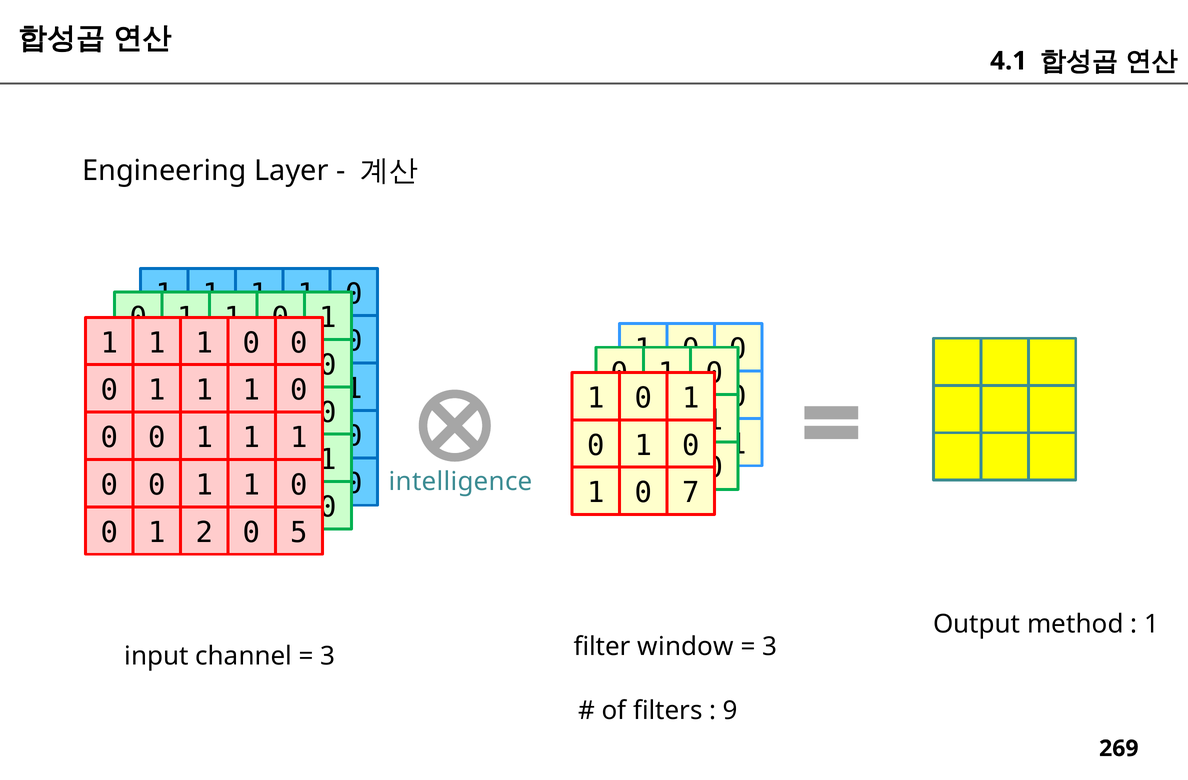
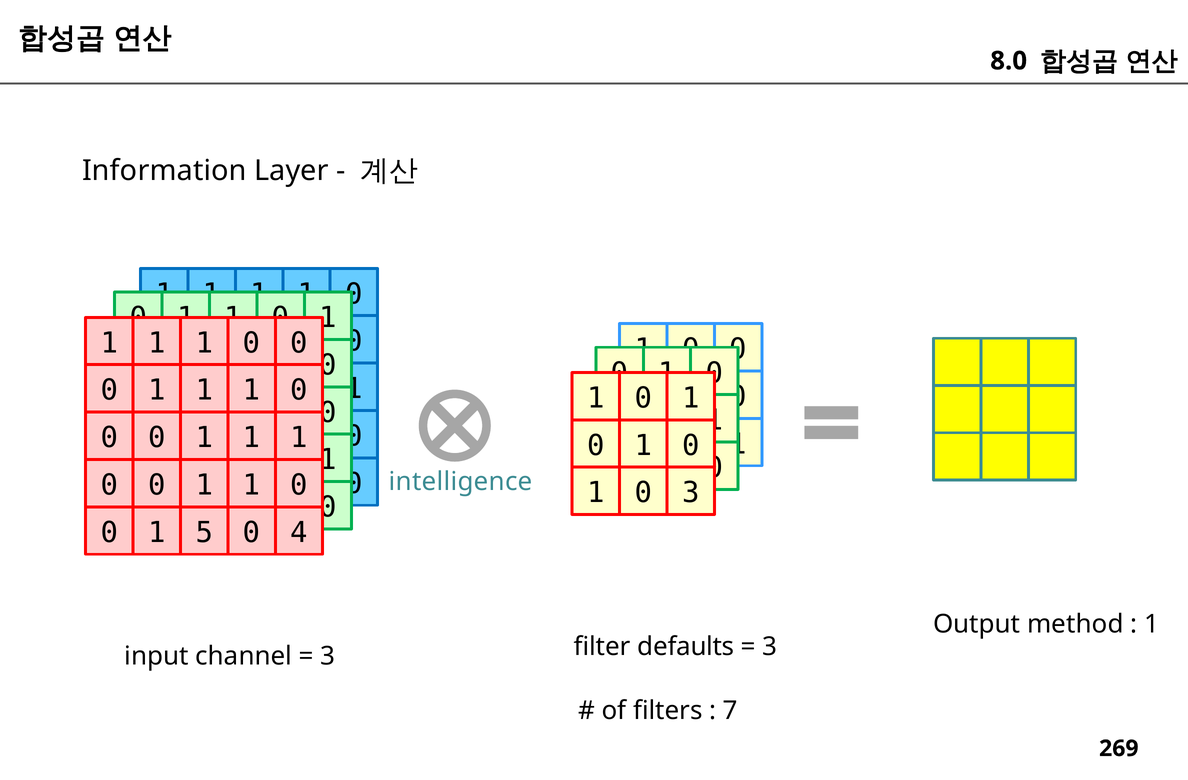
4.1: 4.1 -> 8.0
Engineering: Engineering -> Information
0 7: 7 -> 3
2: 2 -> 5
5: 5 -> 4
window: window -> defaults
9: 9 -> 7
